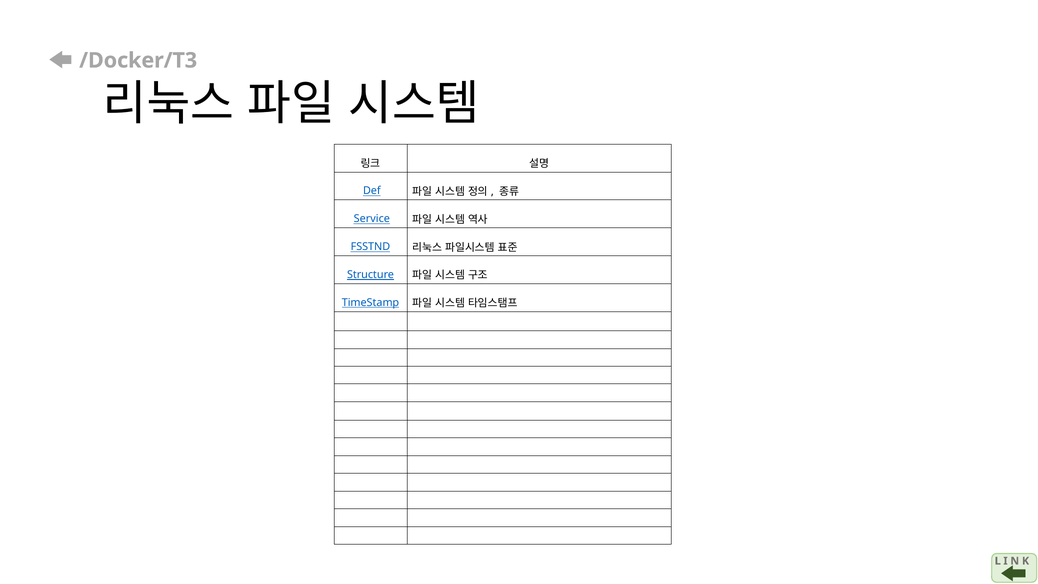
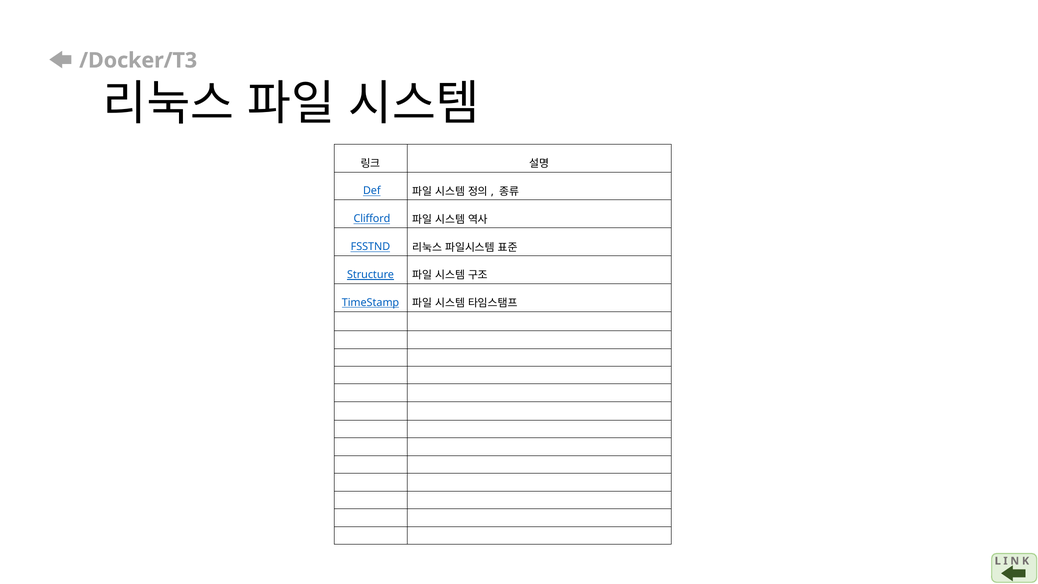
Service: Service -> Clifford
